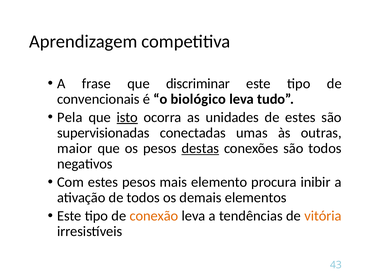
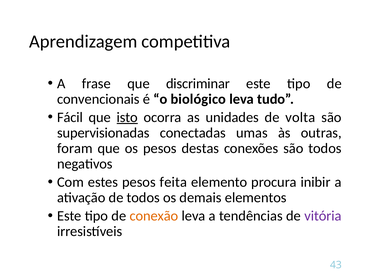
Pela: Pela -> Fácil
de estes: estes -> volta
maior: maior -> foram
destas underline: present -> none
mais: mais -> feita
vitória colour: orange -> purple
